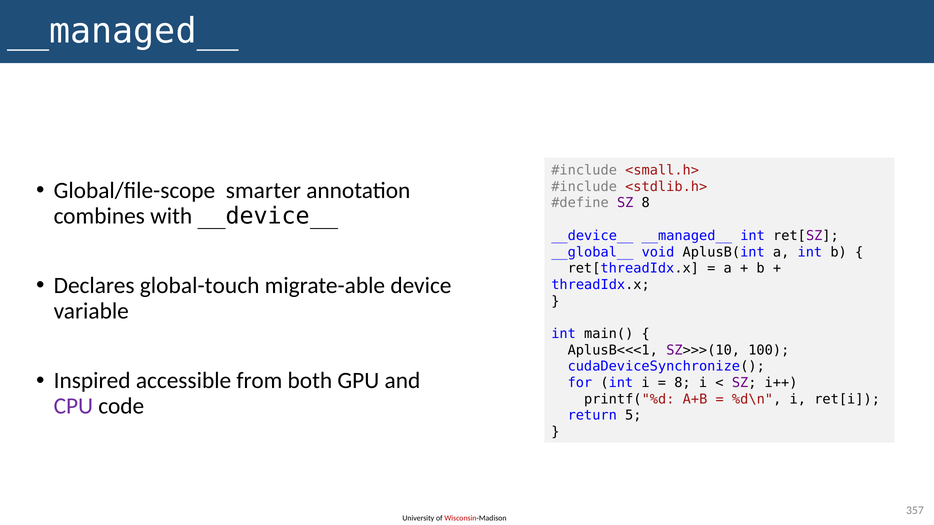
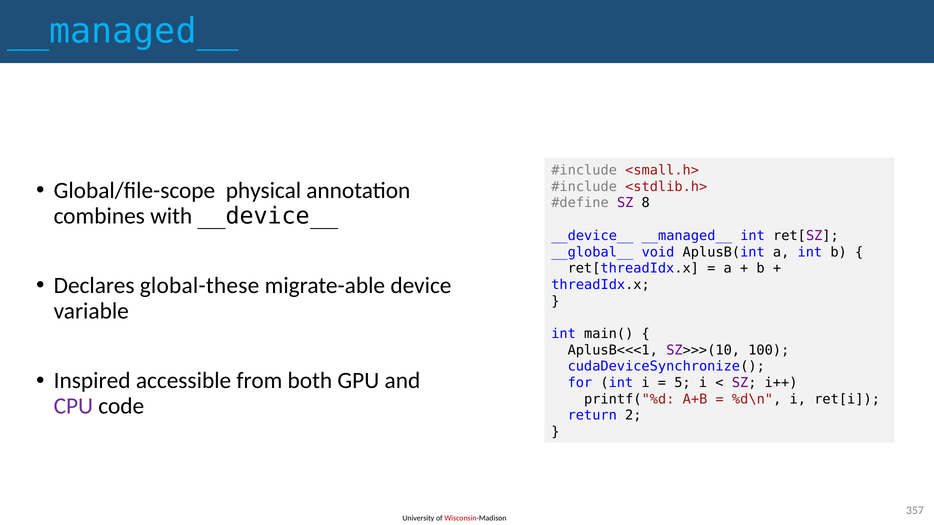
__managed__ at (123, 31) colour: white -> light blue
smarter: smarter -> physical
global-touch: global-touch -> global-these
8 at (682, 383): 8 -> 5
5: 5 -> 2
